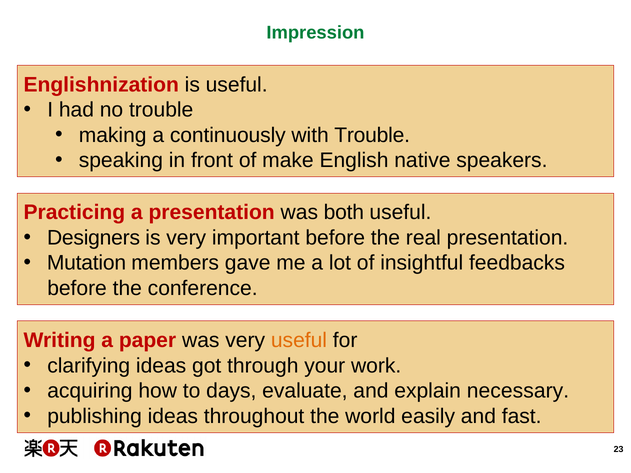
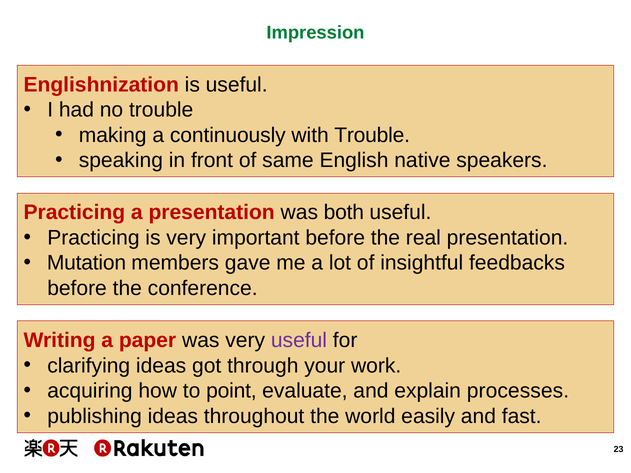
make: make -> same
Designers at (94, 238): Designers -> Practicing
useful at (299, 341) colour: orange -> purple
days: days -> point
necessary: necessary -> processes
